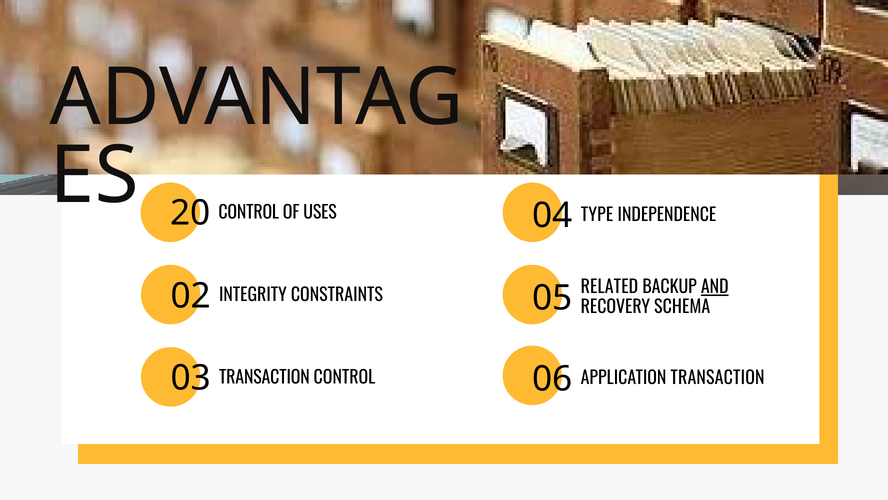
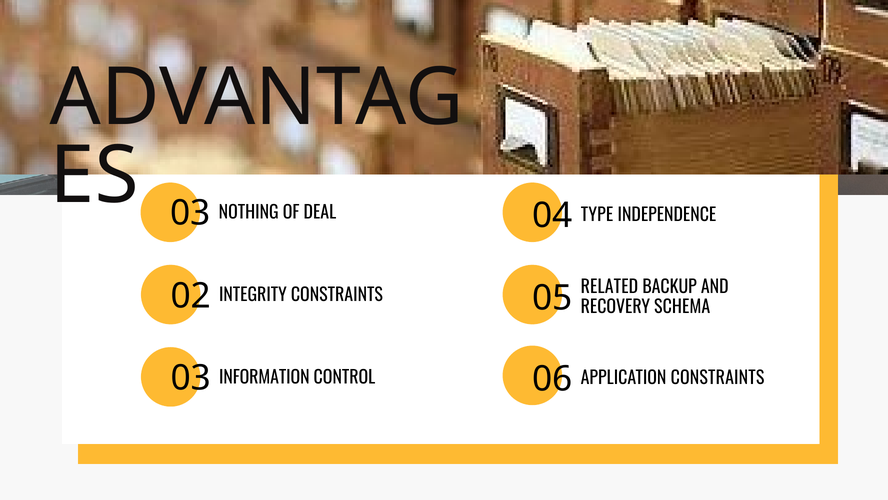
20 at (191, 213): 20 -> 03
CONTROL at (249, 213): CONTROL -> NOTHING
USES: USES -> DEAL
AND underline: present -> none
TRANSACTION at (264, 377): TRANSACTION -> INFORMATION
APPLICATION TRANSACTION: TRANSACTION -> CONSTRAINTS
